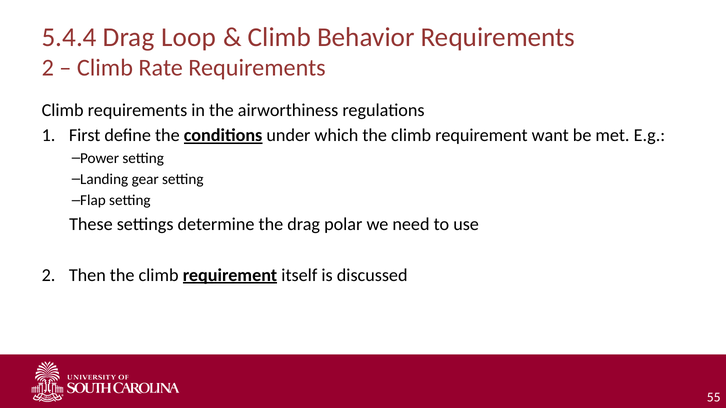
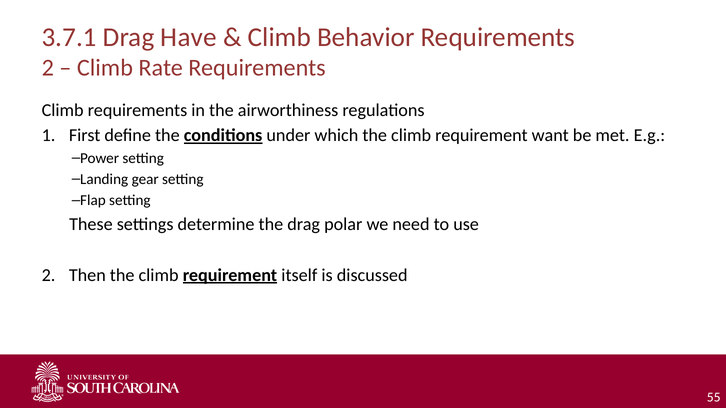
5.4.4: 5.4.4 -> 3.7.1
Loop: Loop -> Have
